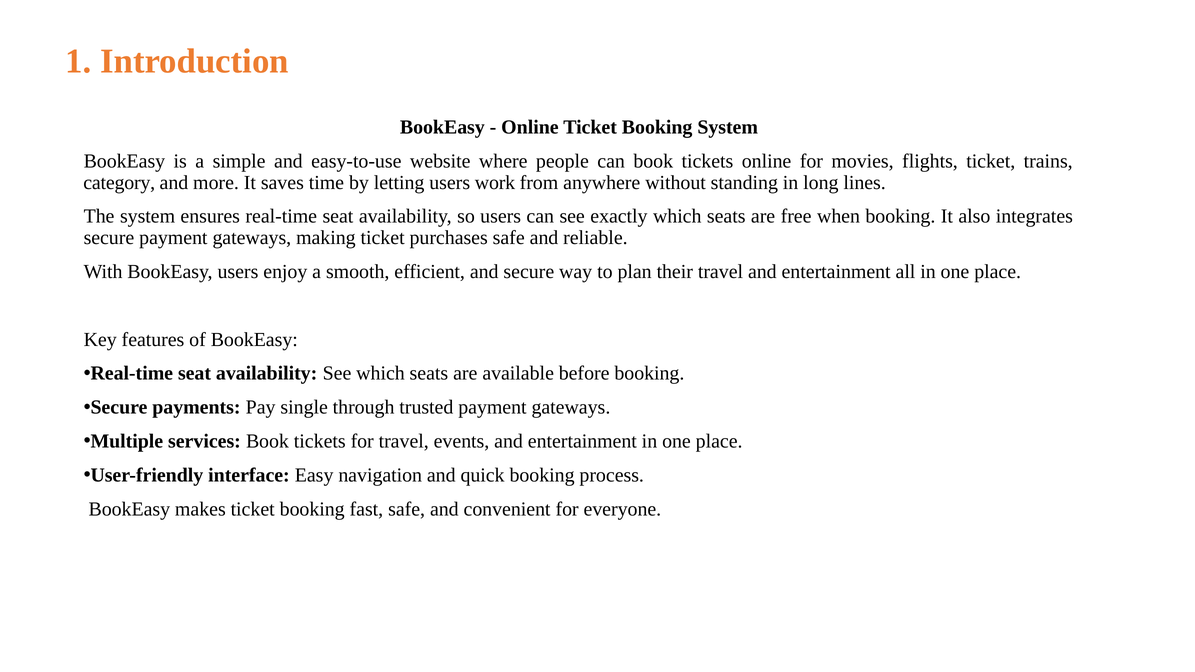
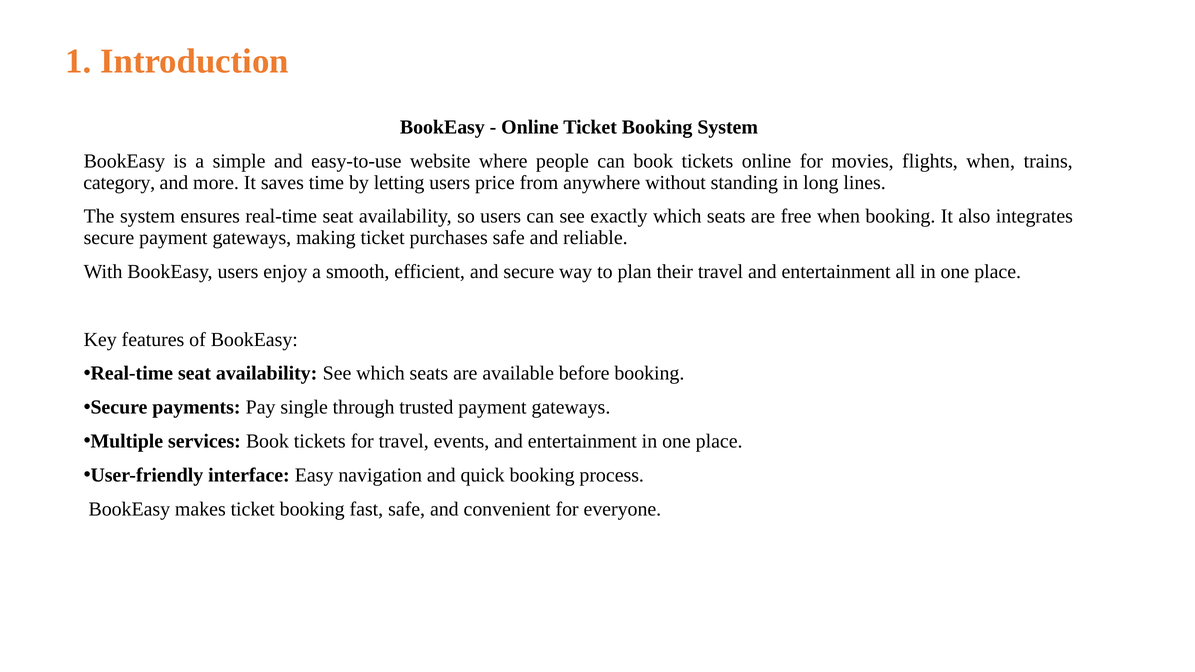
flights ticket: ticket -> when
work: work -> price
